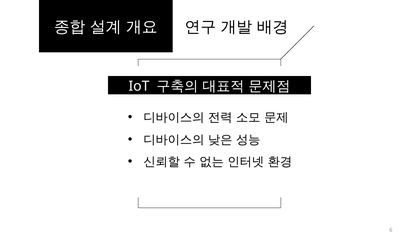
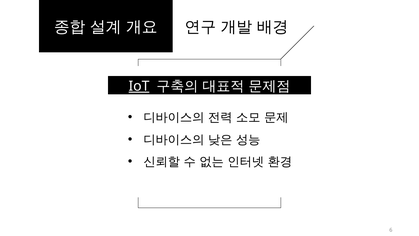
IoT underline: none -> present
